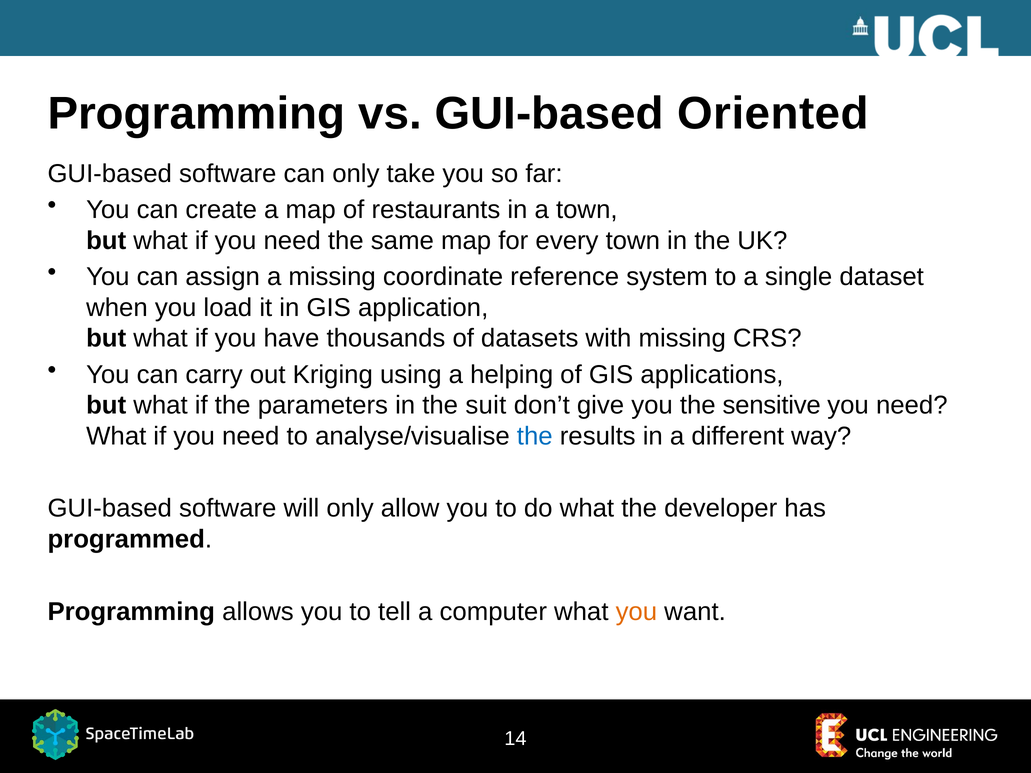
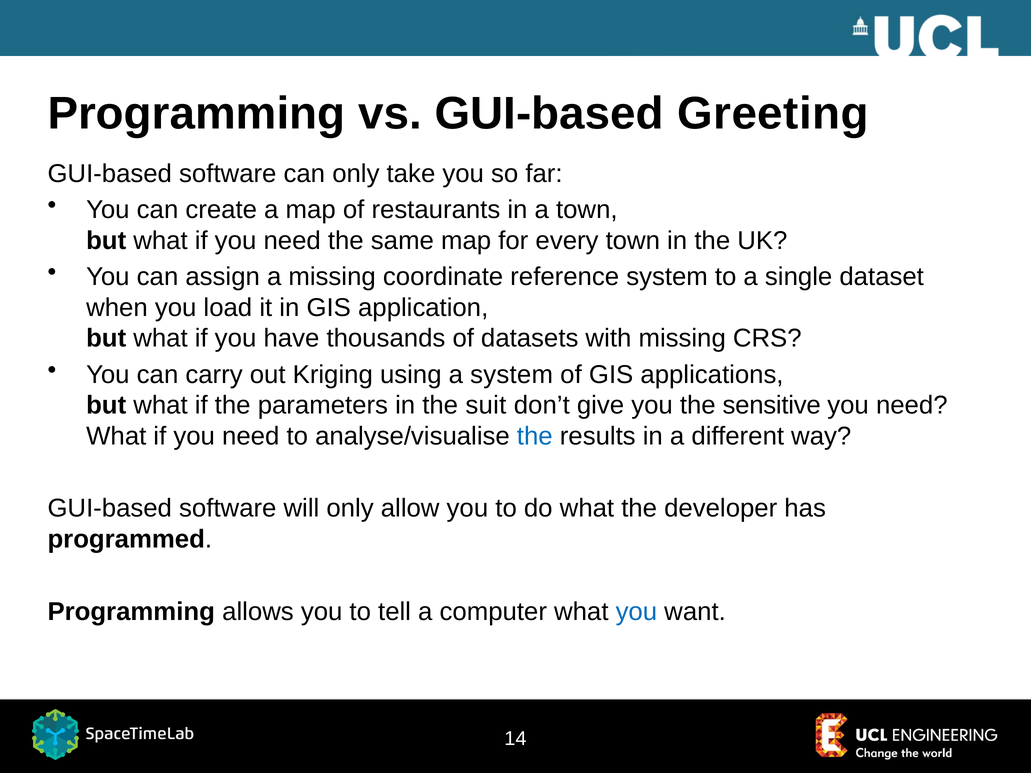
Oriented: Oriented -> Greeting
a helping: helping -> system
you at (636, 612) colour: orange -> blue
